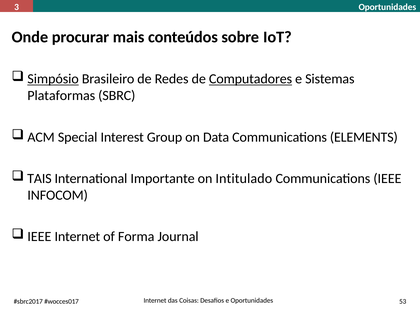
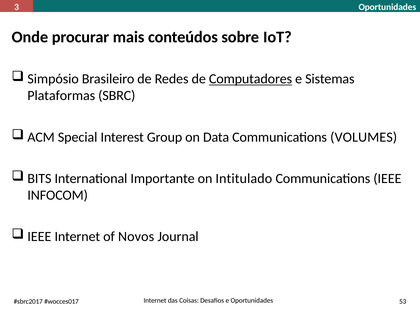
Simpósio underline: present -> none
ELEMENTS: ELEMENTS -> VOLUMES
TAIS: TAIS -> BITS
Forma: Forma -> Novos
